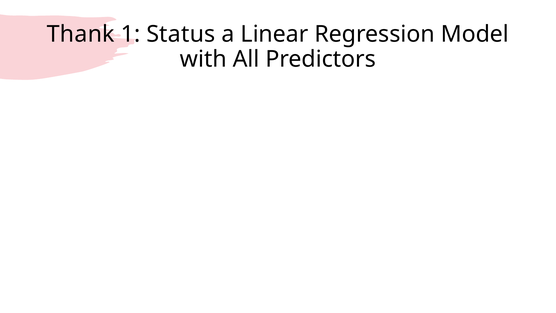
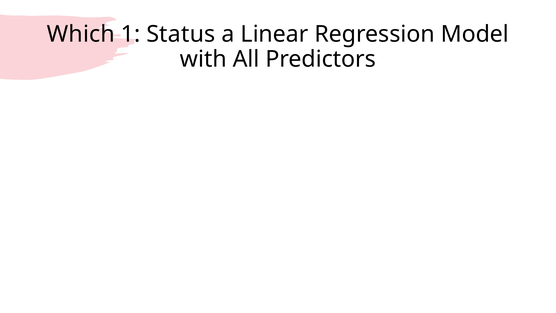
Thank: Thank -> Which
